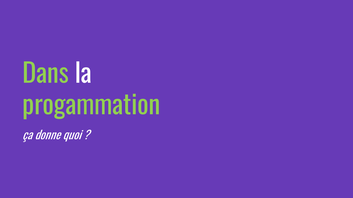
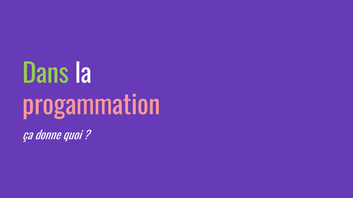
progammation colour: light green -> pink
